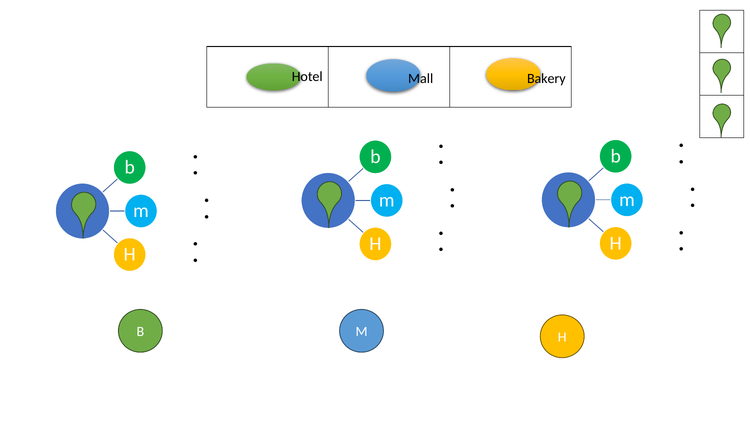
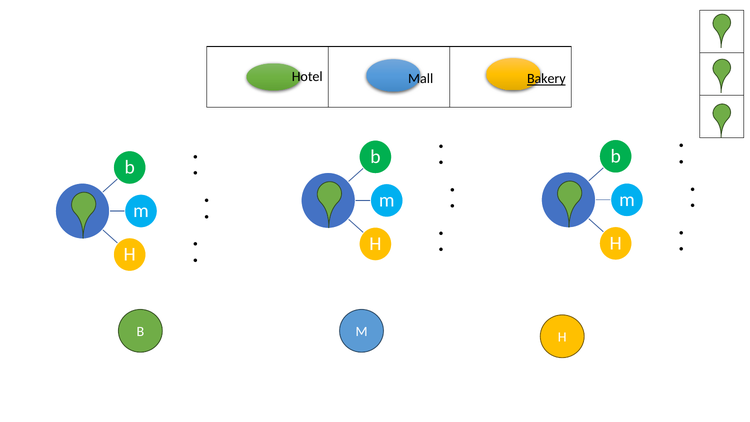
Bakery underline: none -> present
